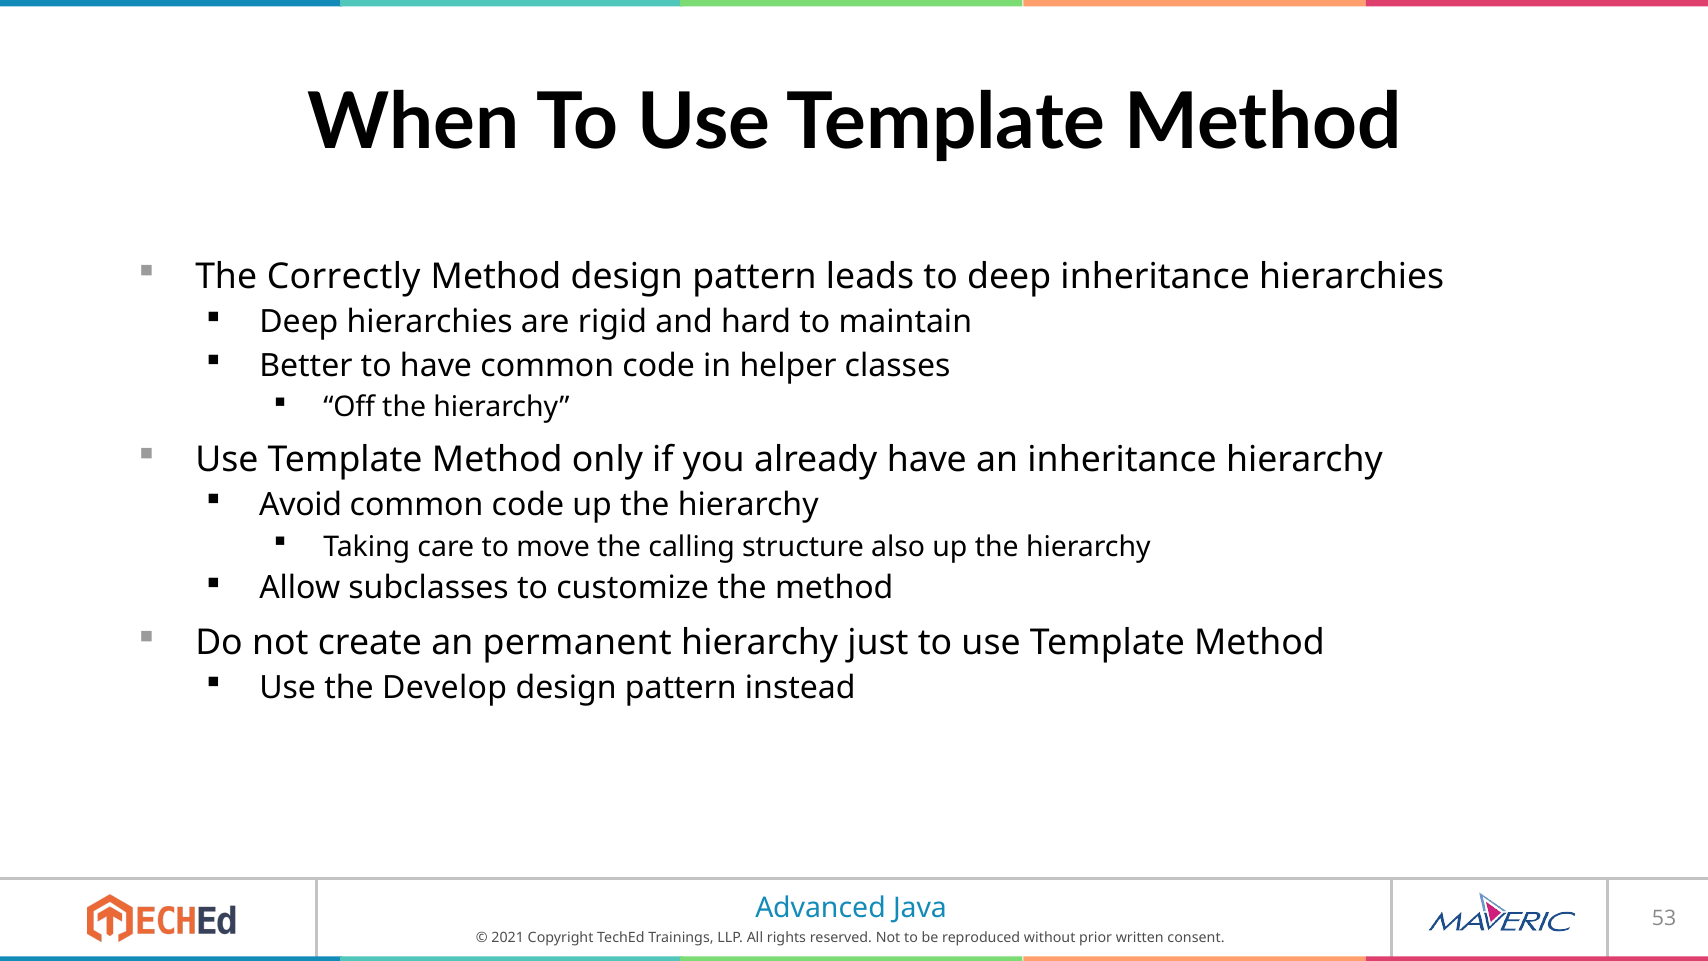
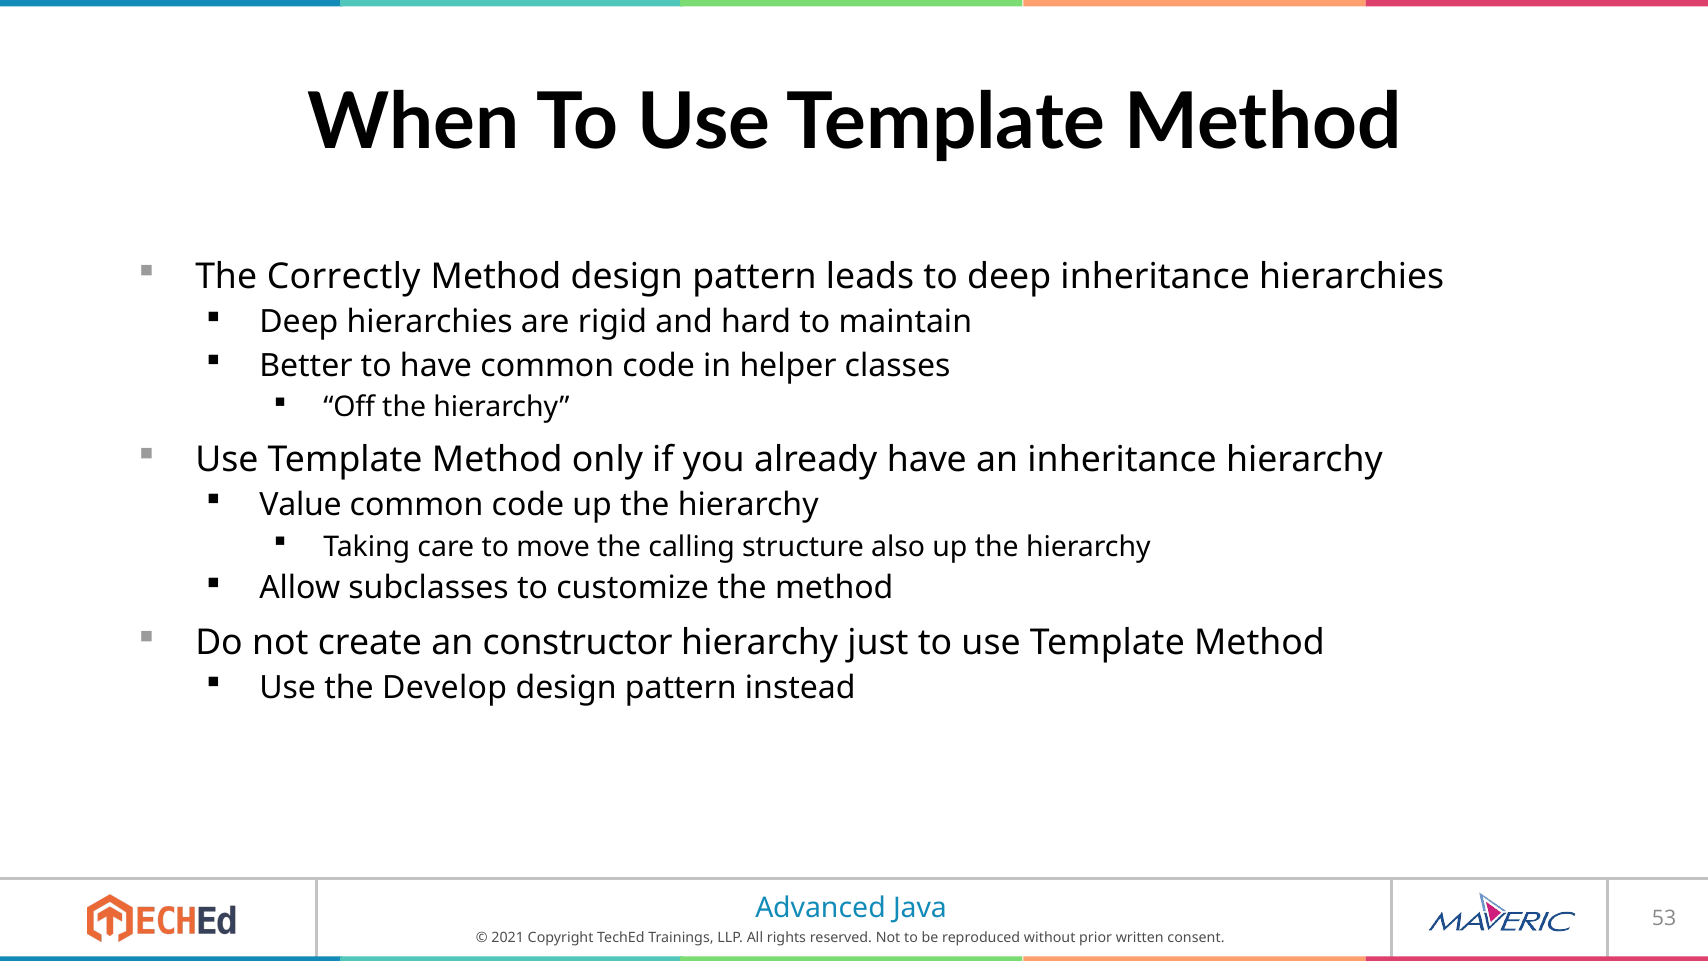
Avoid: Avoid -> Value
permanent: permanent -> constructor
